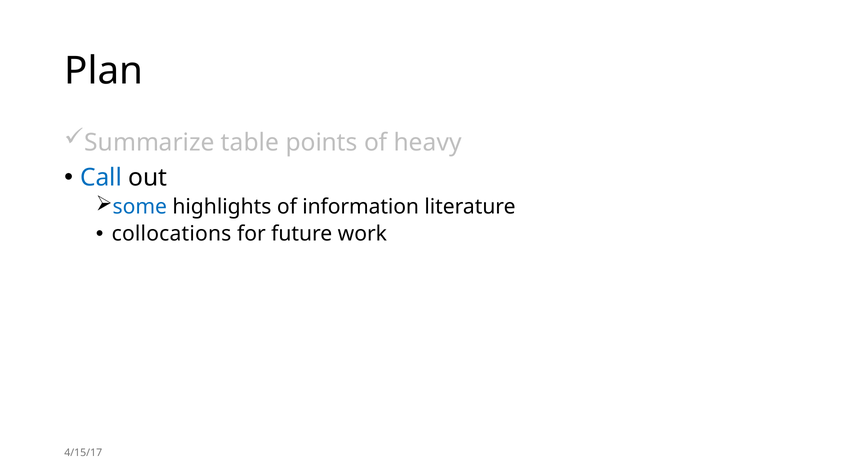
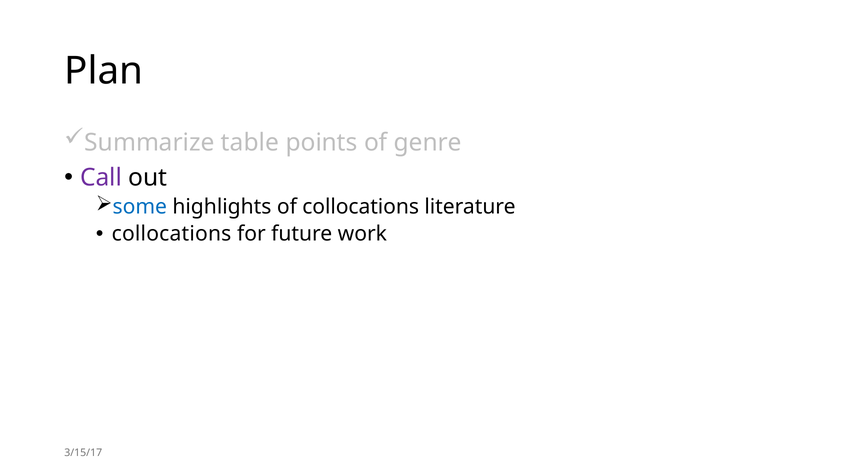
heavy: heavy -> genre
Call colour: blue -> purple
of information: information -> collocations
4/15/17: 4/15/17 -> 3/15/17
